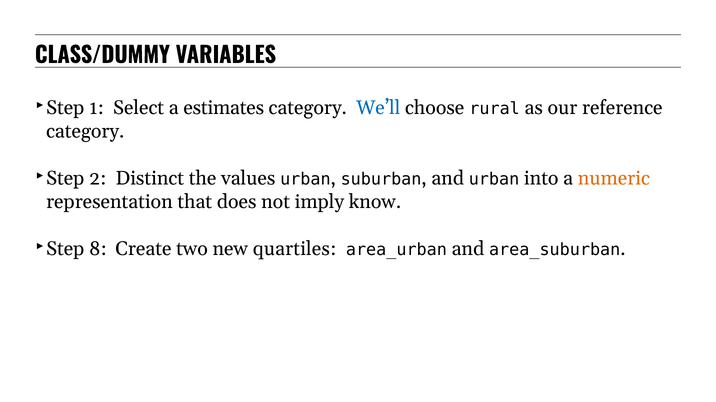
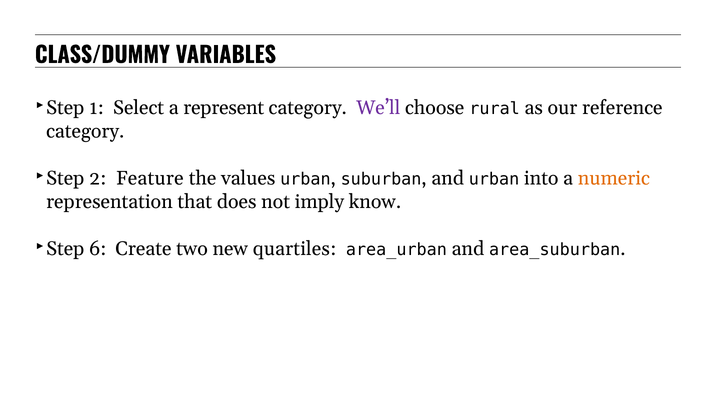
estimates: estimates -> represent
We’ll colour: blue -> purple
Distinct: Distinct -> Feature
8: 8 -> 6
